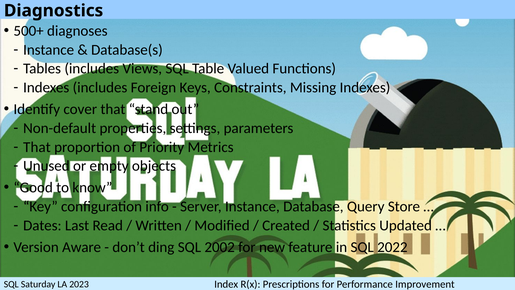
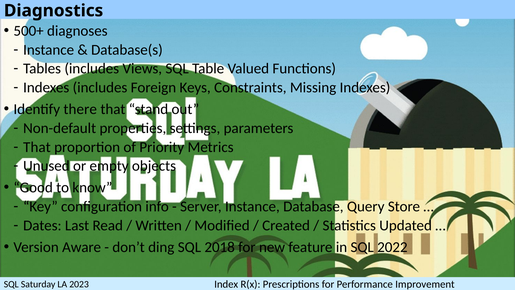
cover: cover -> there
2002: 2002 -> 2018
